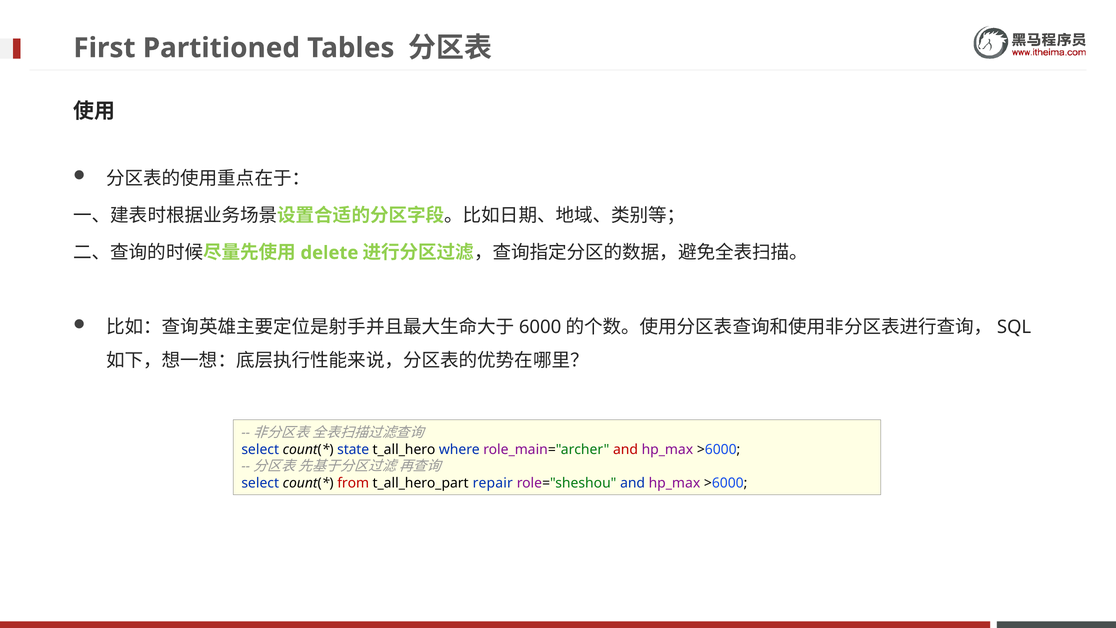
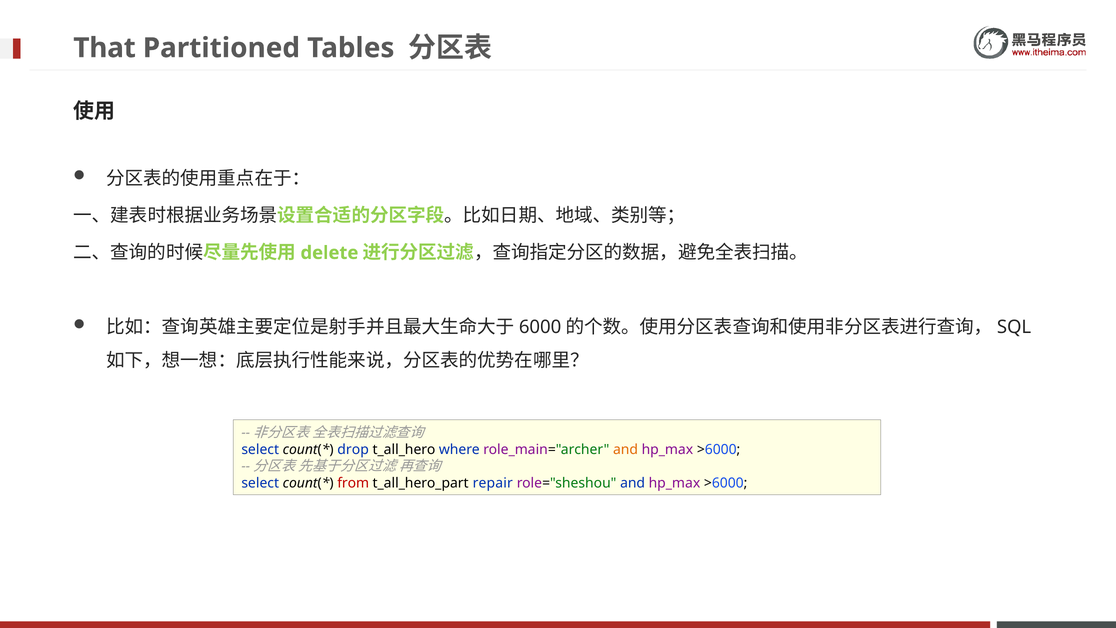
First: First -> That
state: state -> drop
and at (626, 449) colour: red -> orange
